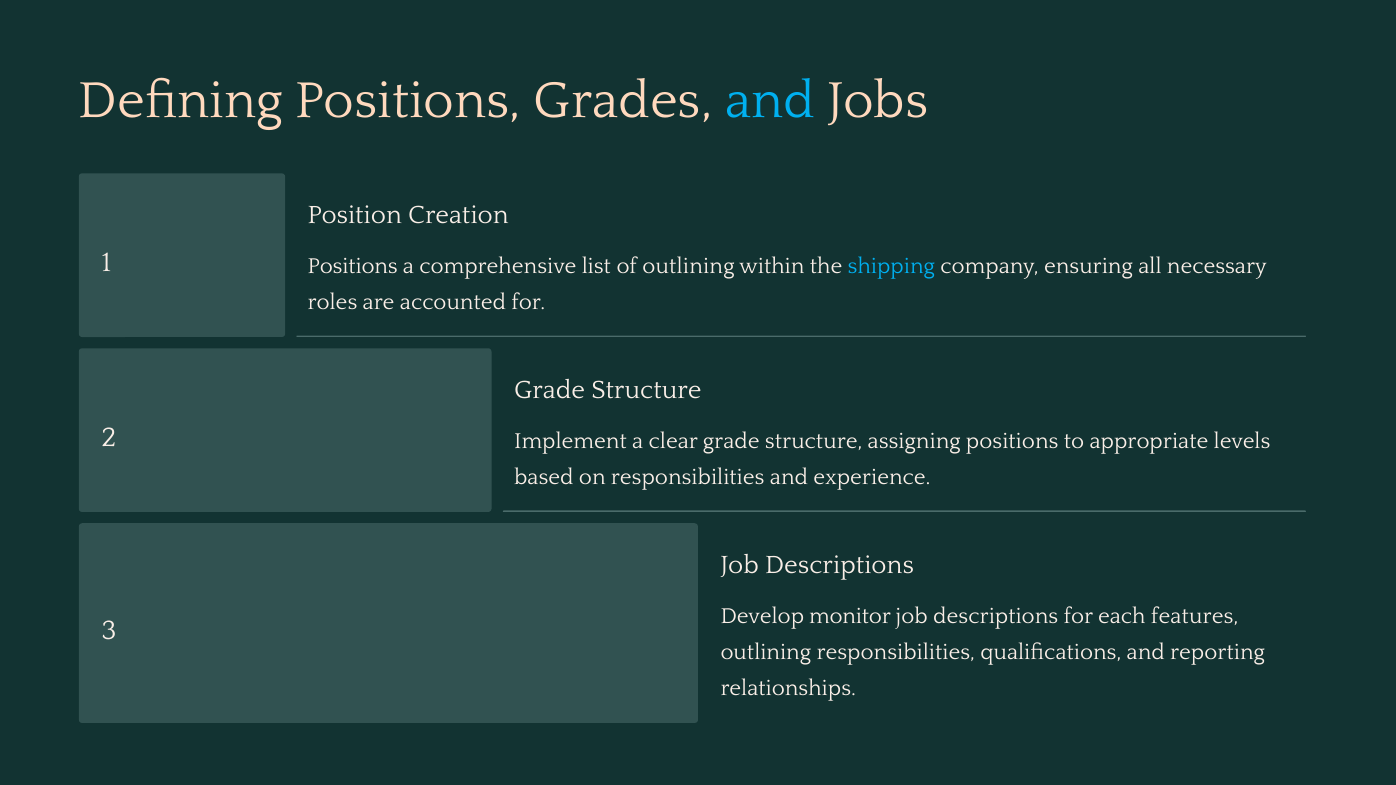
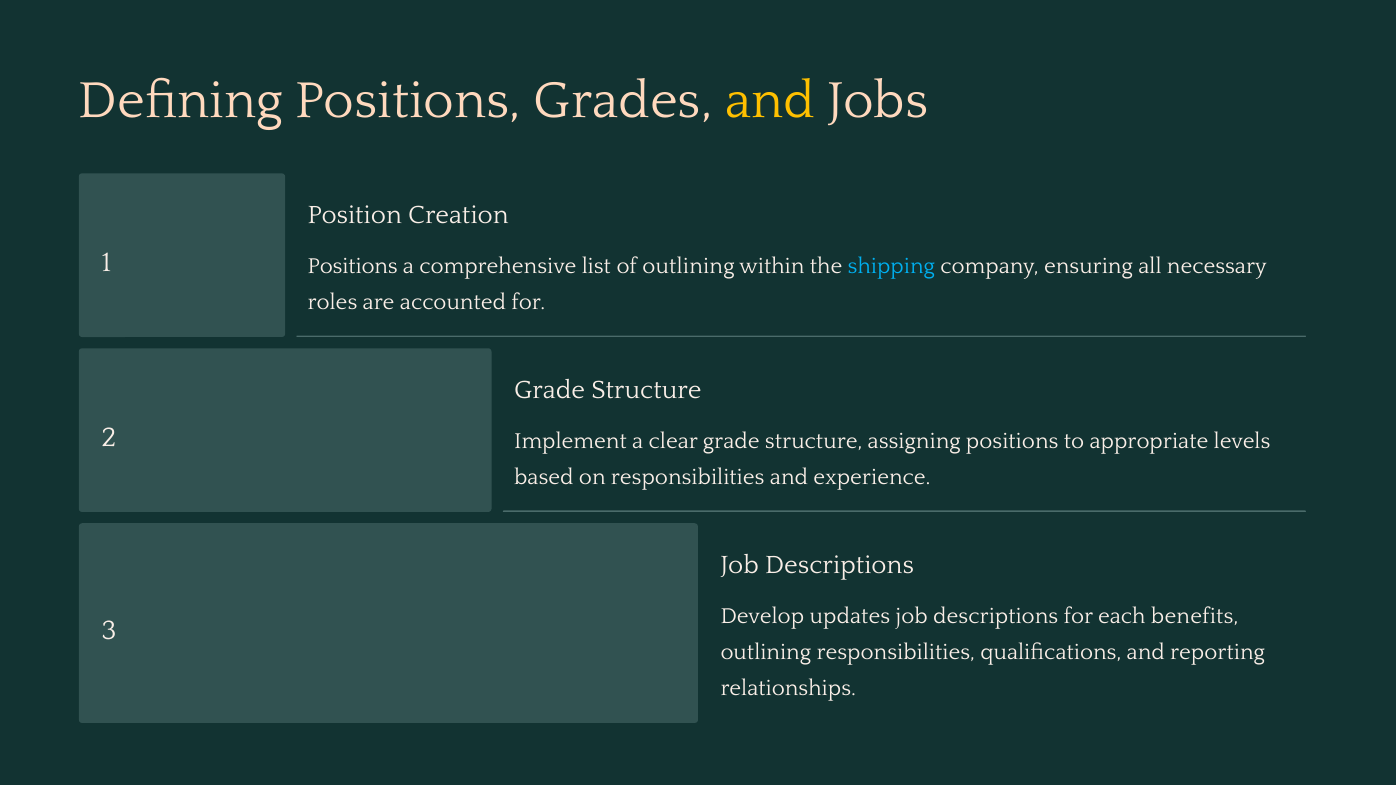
and at (770, 100) colour: light blue -> yellow
monitor: monitor -> updates
features: features -> benefits
